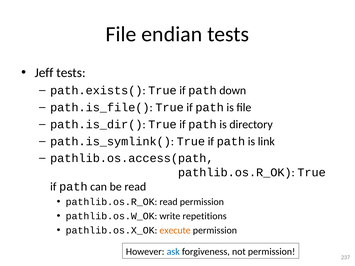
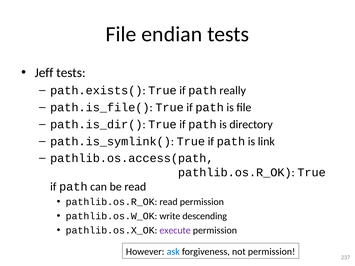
down: down -> really
repetitions: repetitions -> descending
execute colour: orange -> purple
